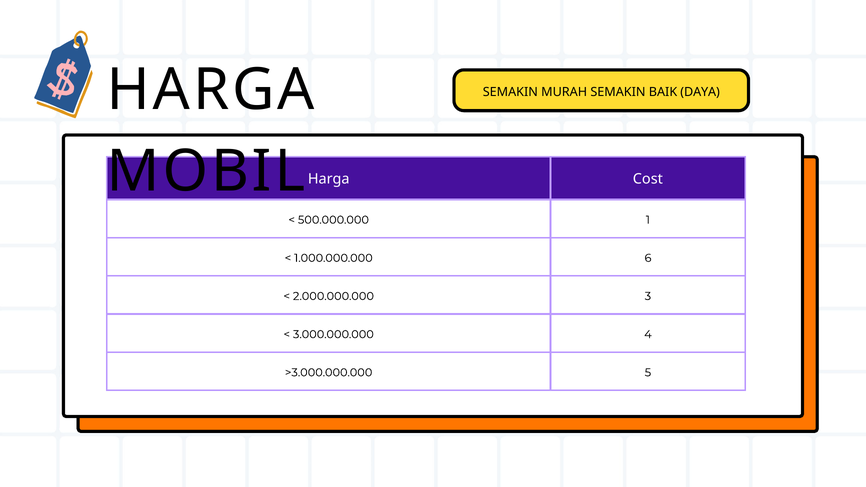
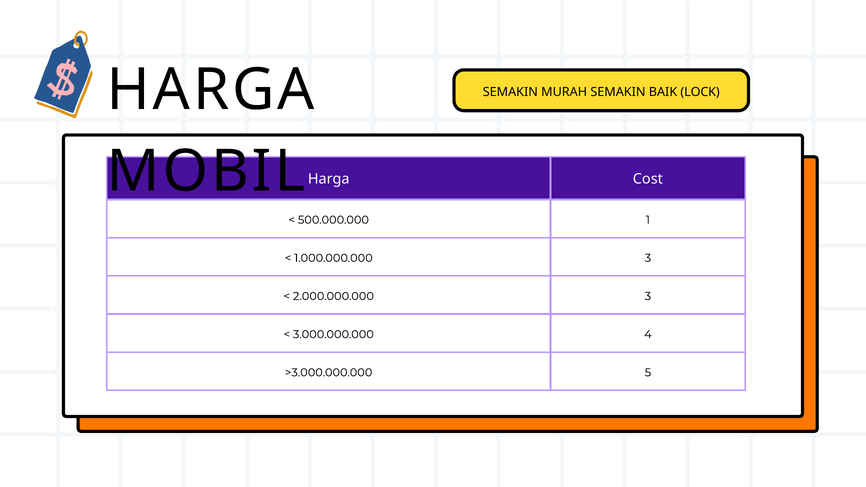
DAYA: DAYA -> LOCK
1.000.000.000 6: 6 -> 3
